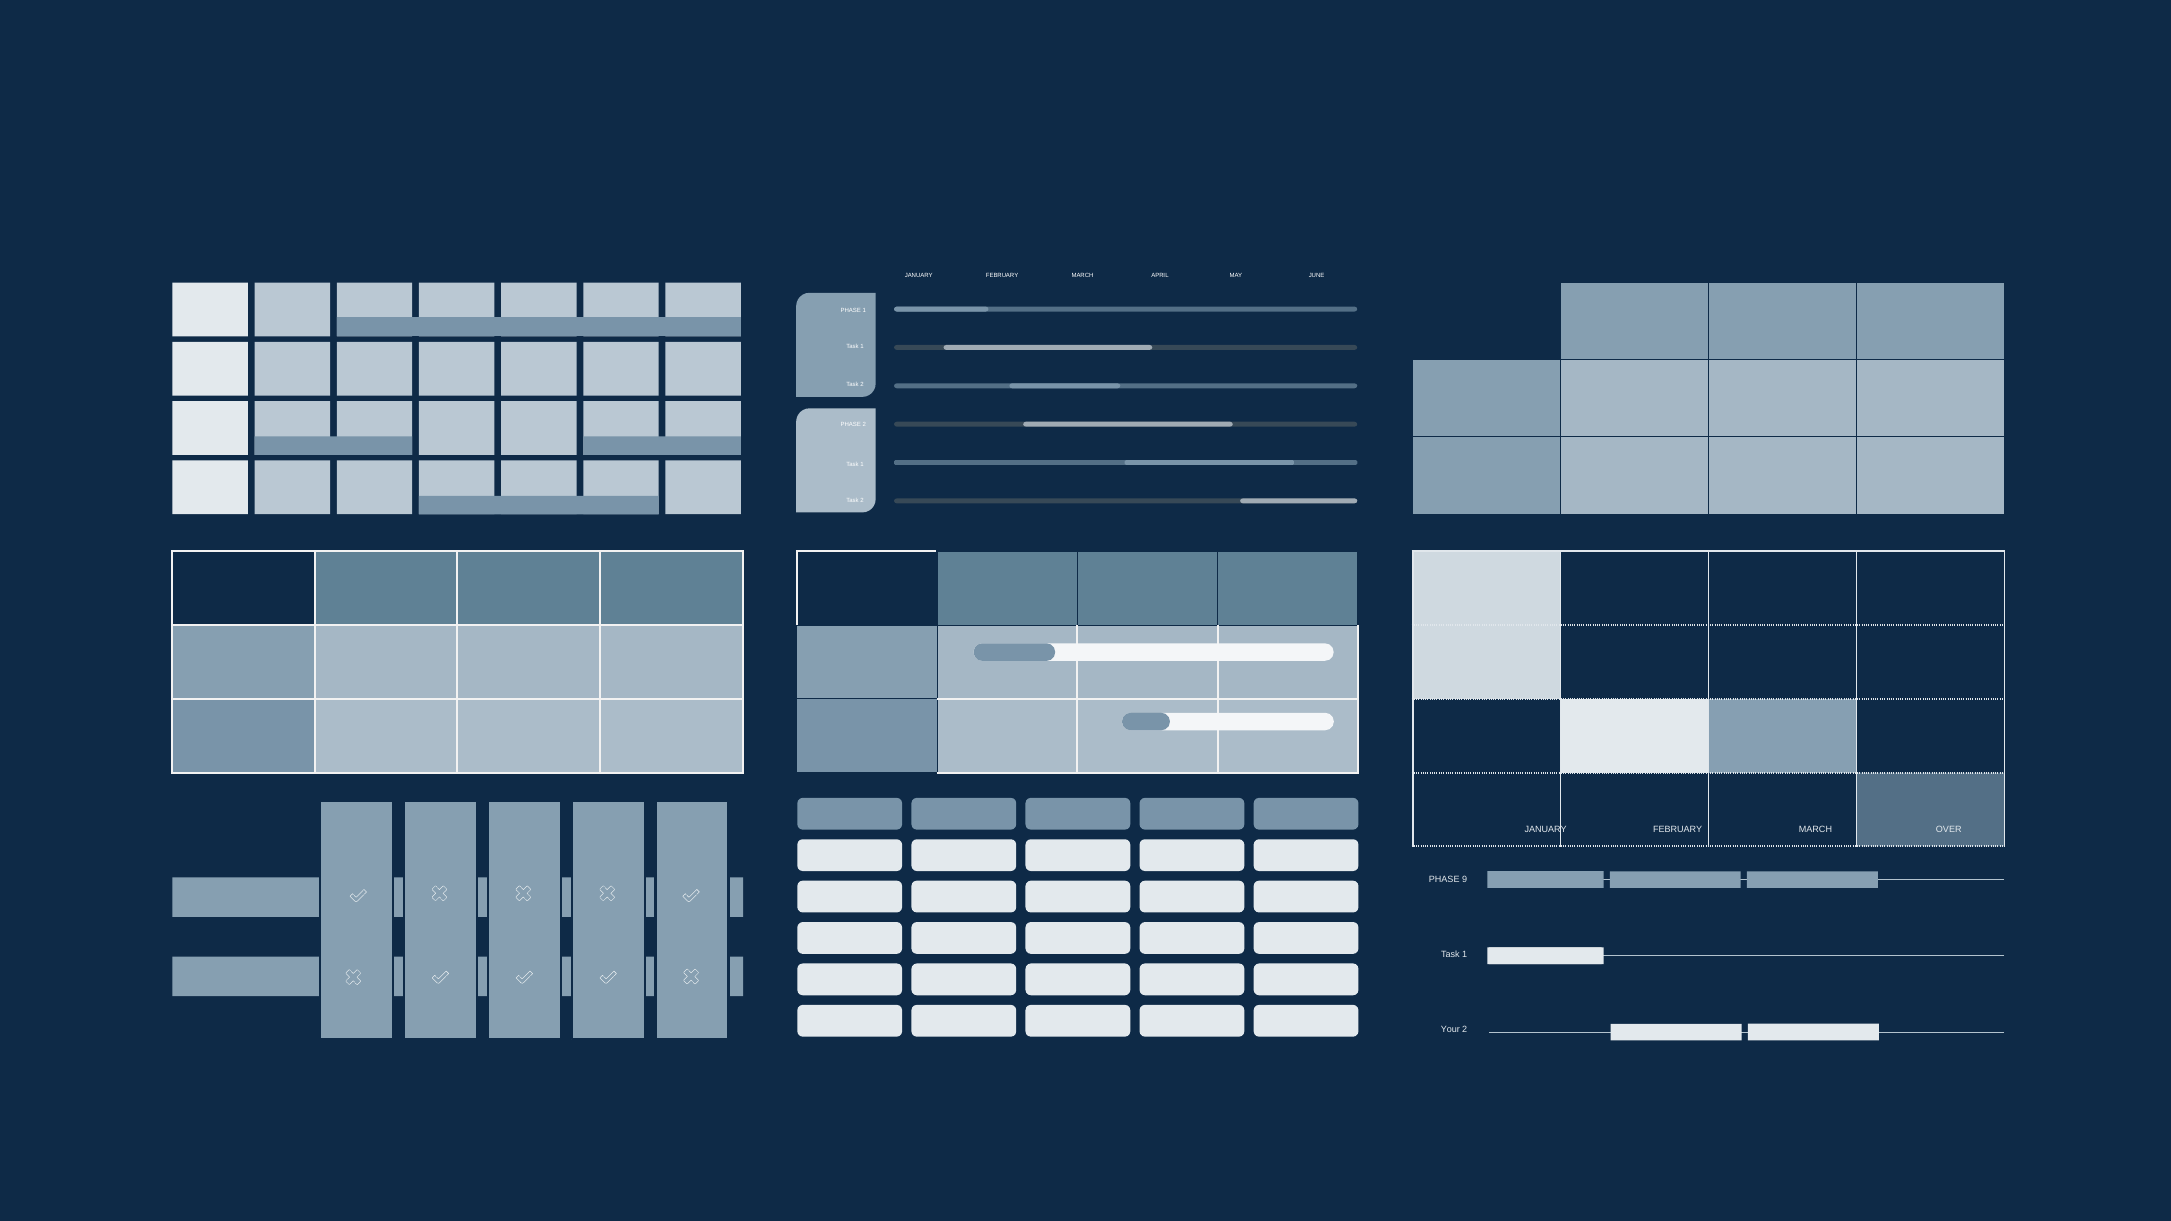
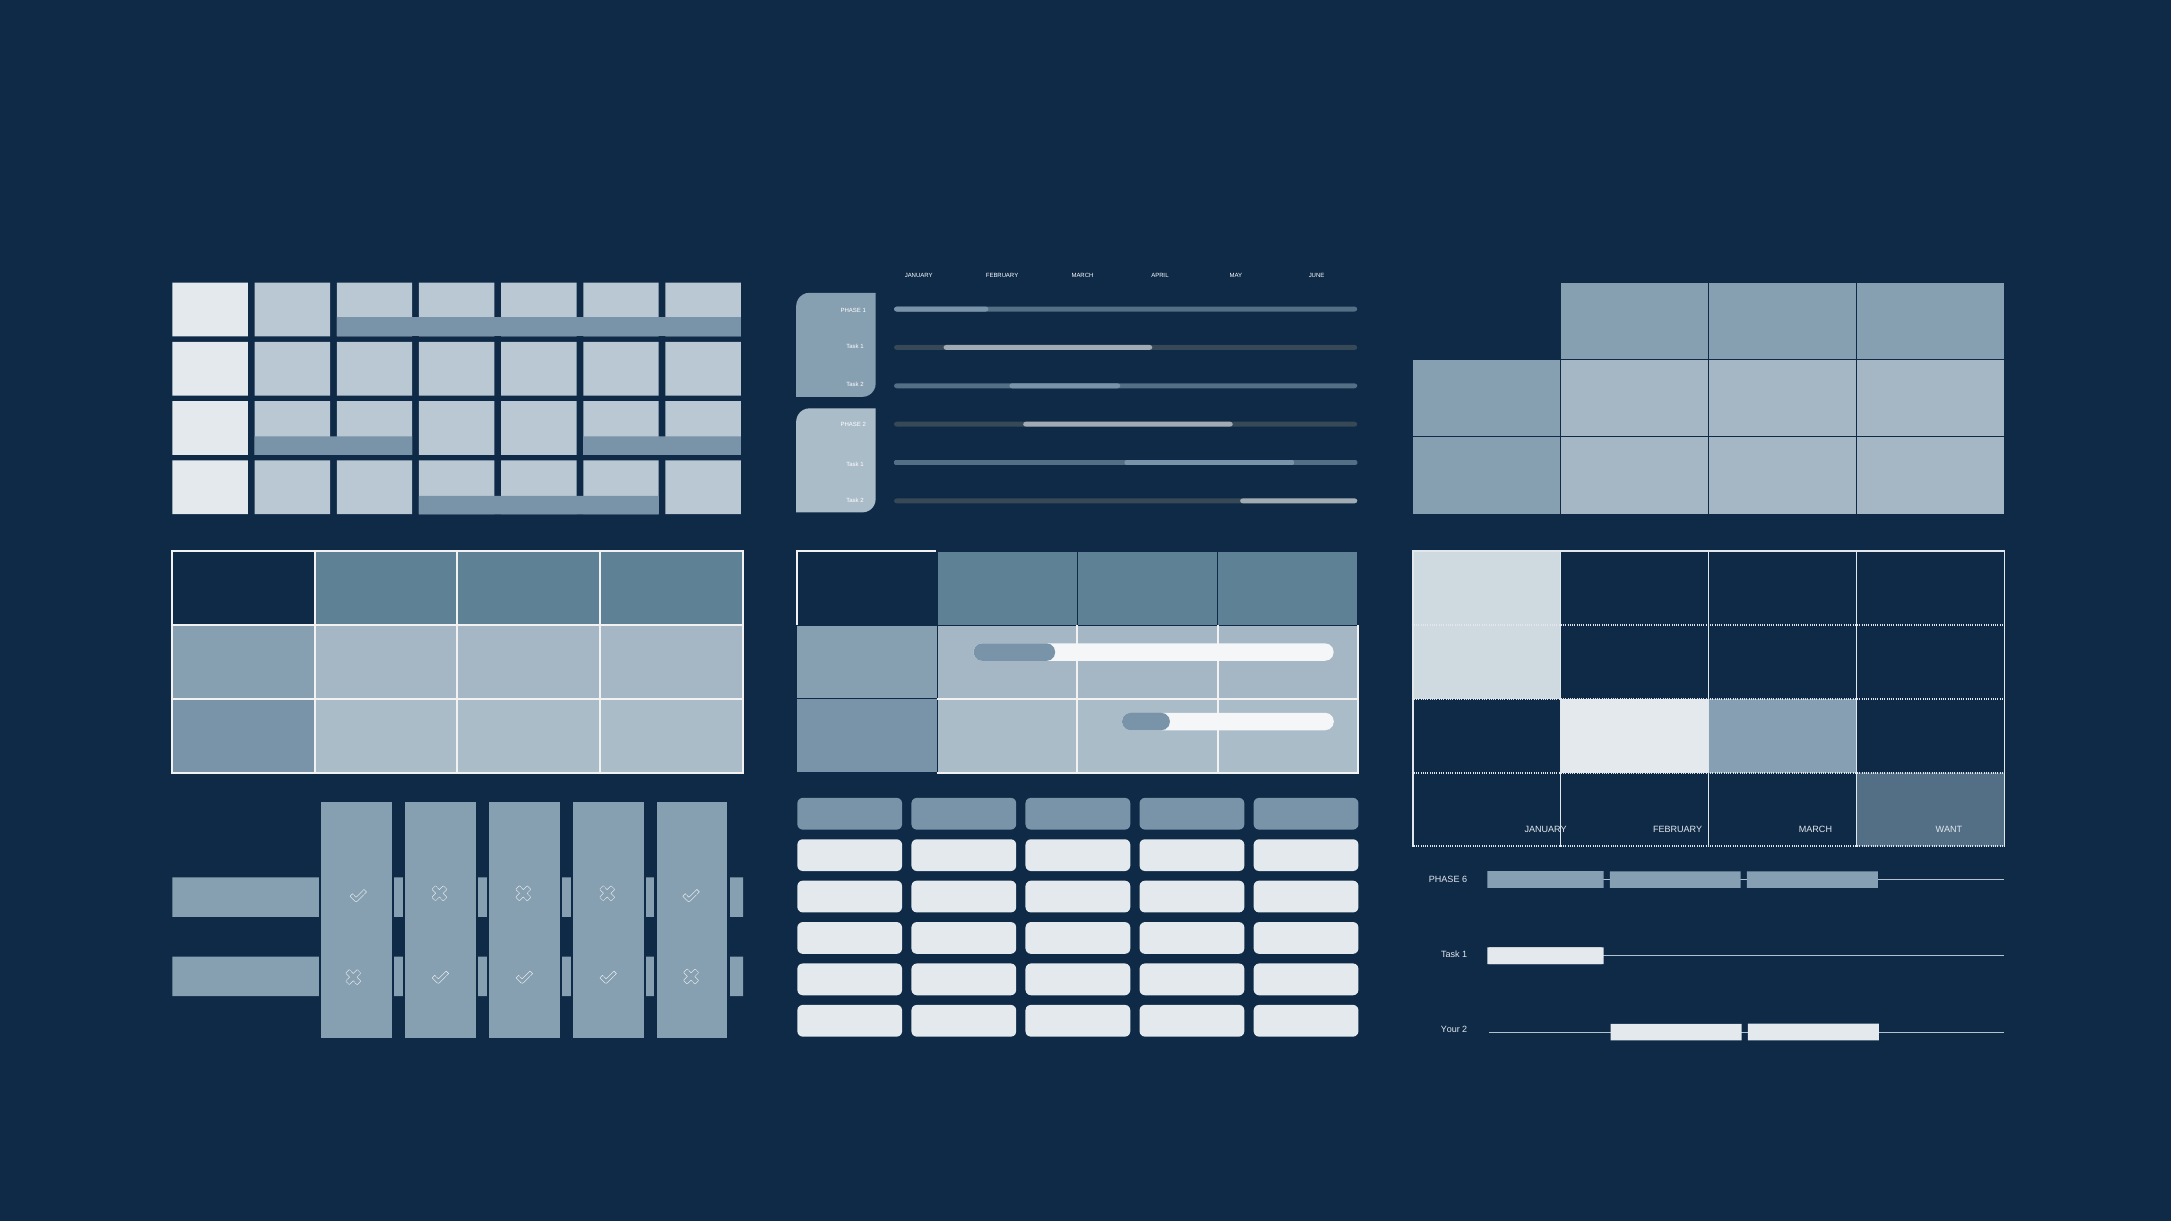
OVER: OVER -> WANT
9: 9 -> 6
